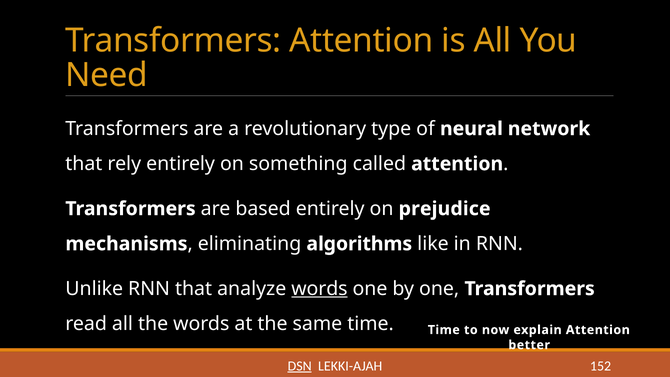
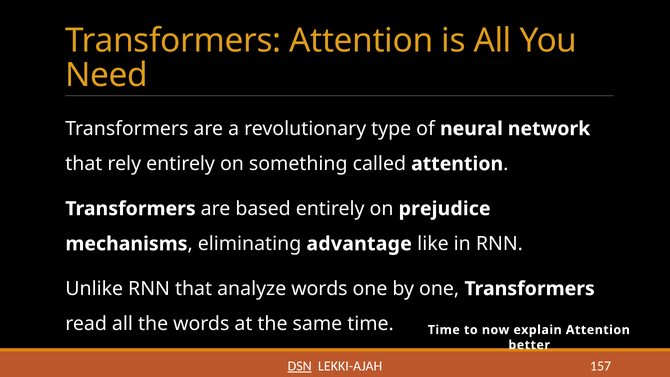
algorithms: algorithms -> advantage
words at (319, 289) underline: present -> none
152: 152 -> 157
